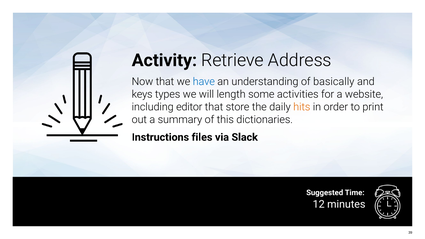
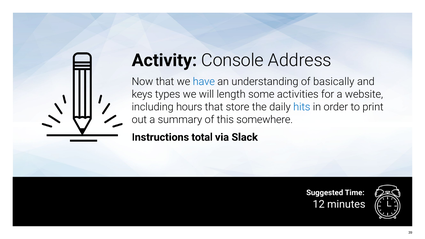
Retrieve: Retrieve -> Console
editor: editor -> hours
hits colour: orange -> blue
dictionaries: dictionaries -> somewhere
files: files -> total
